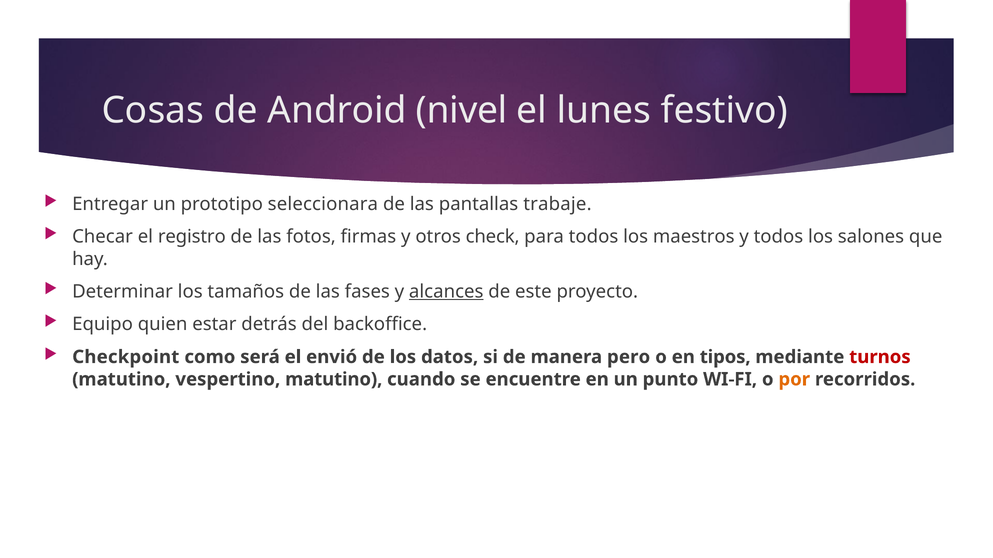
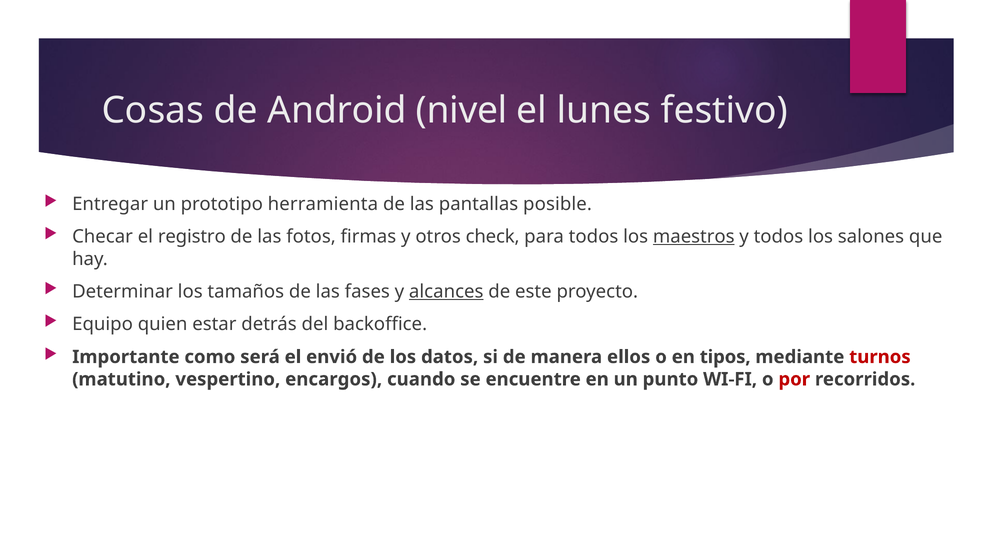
seleccionara: seleccionara -> herramienta
trabaje: trabaje -> posible
maestros underline: none -> present
Checkpoint: Checkpoint -> Importante
pero: pero -> ellos
vespertino matutino: matutino -> encargos
por colour: orange -> red
